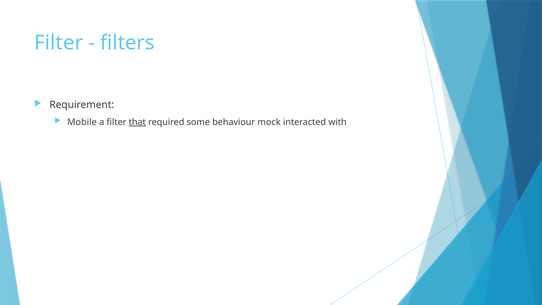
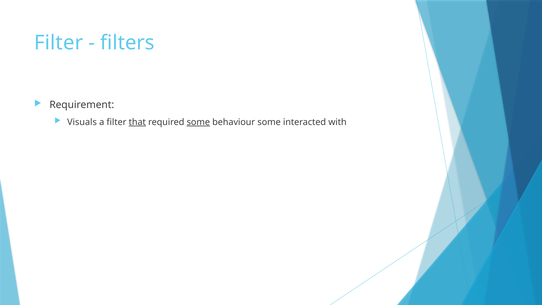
Mobile: Mobile -> Visuals
some at (198, 122) underline: none -> present
behaviour mock: mock -> some
